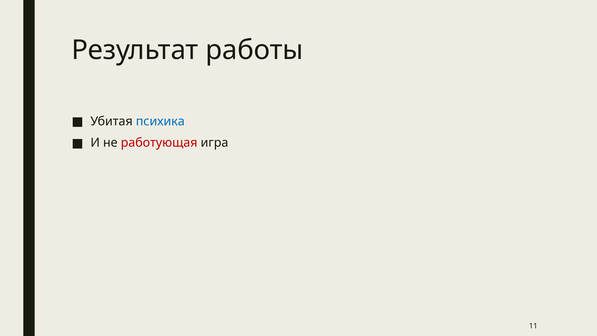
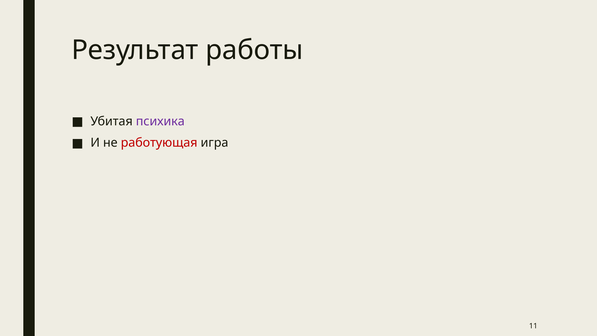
психика colour: blue -> purple
